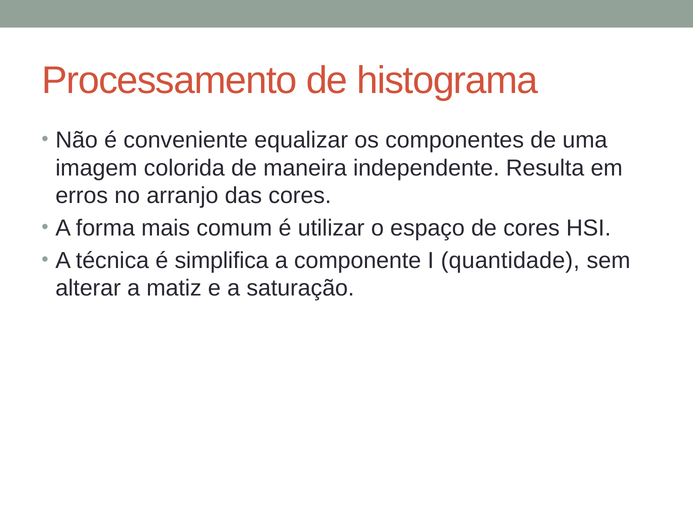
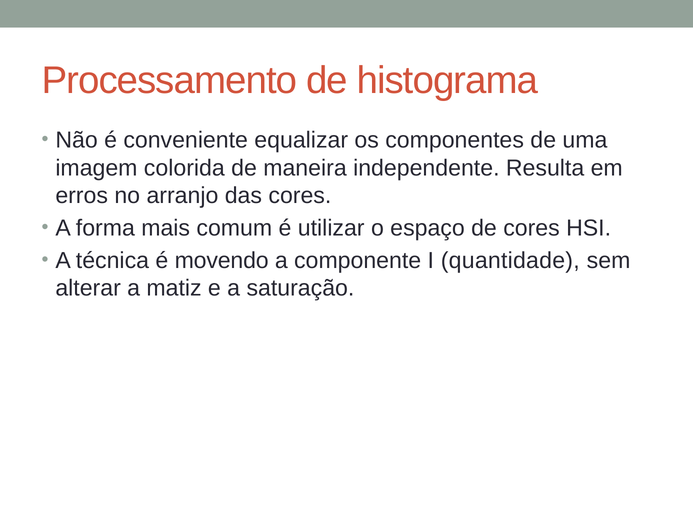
simplifica: simplifica -> movendo
